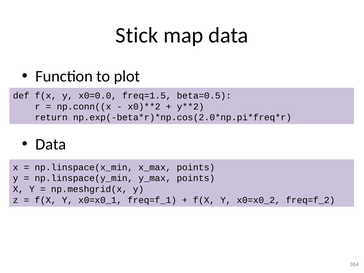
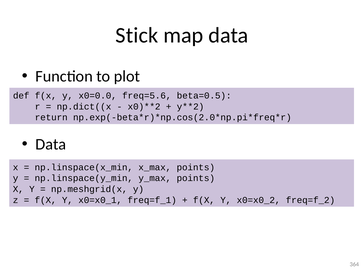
freq=1.5: freq=1.5 -> freq=5.6
np.conn((x: np.conn((x -> np.dict((x
